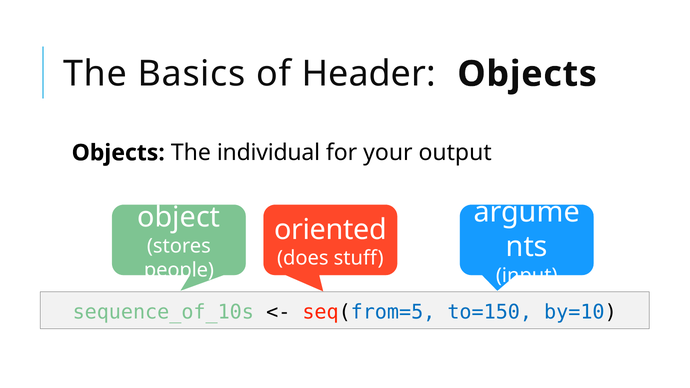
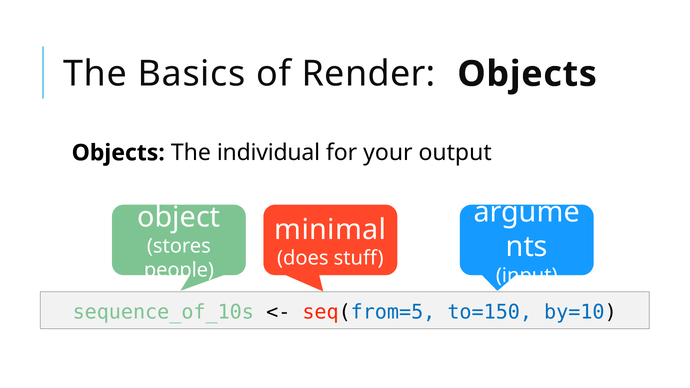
Header: Header -> Render
oriented: oriented -> minimal
